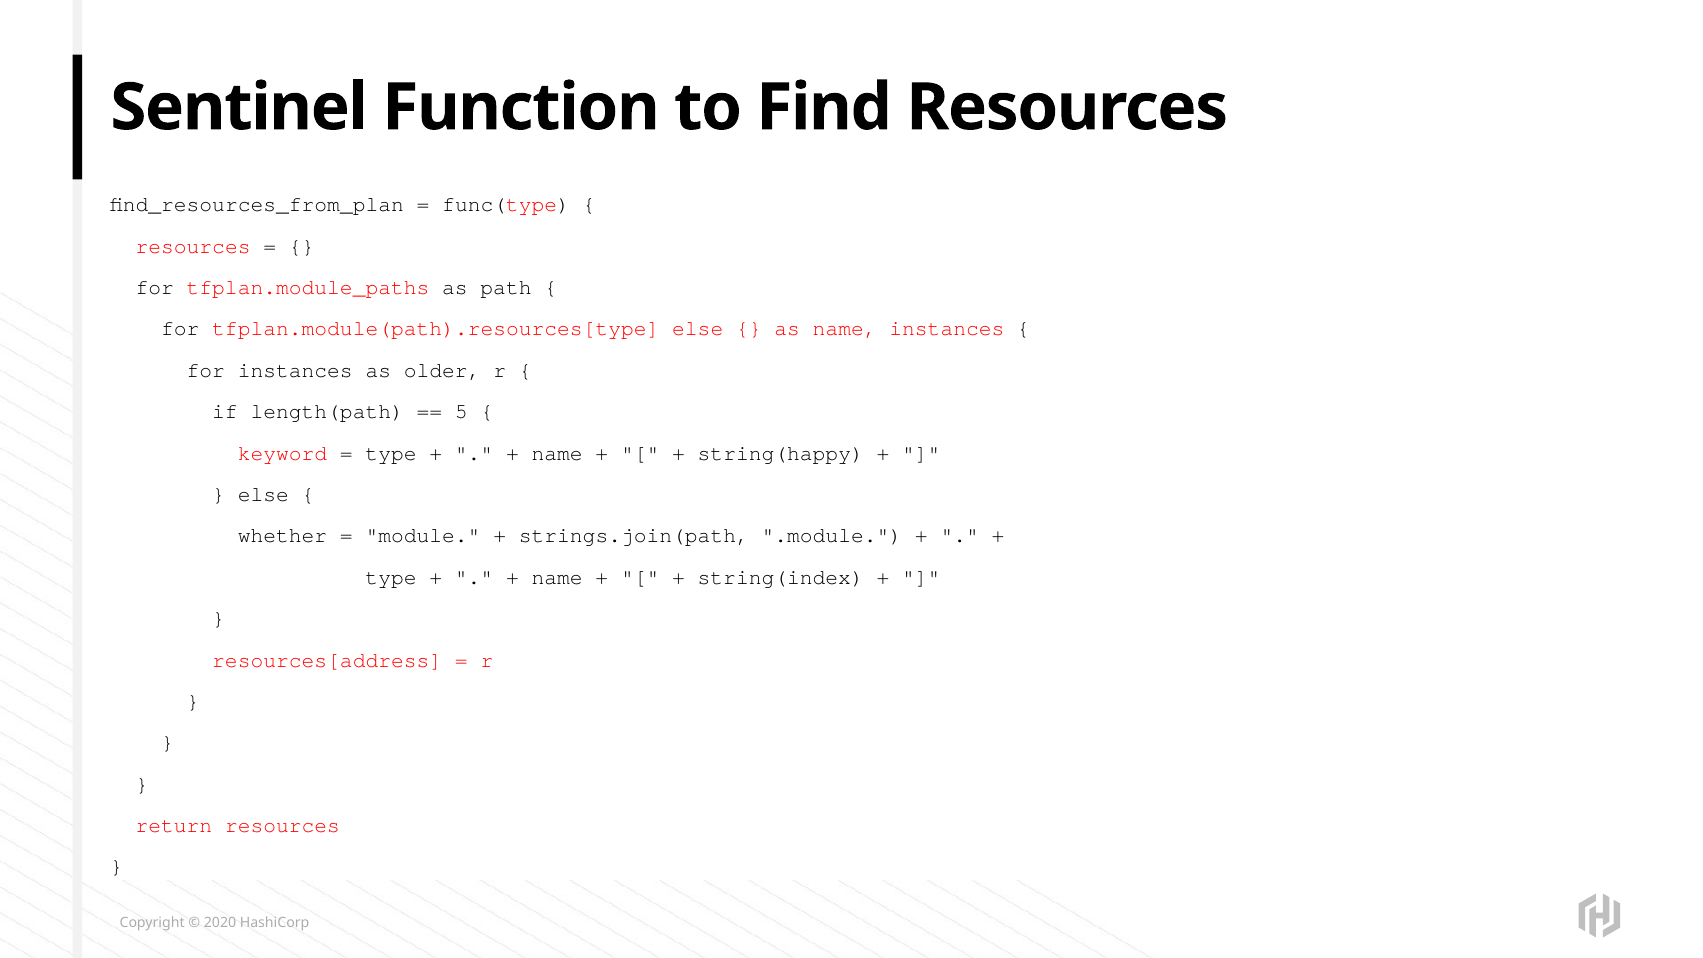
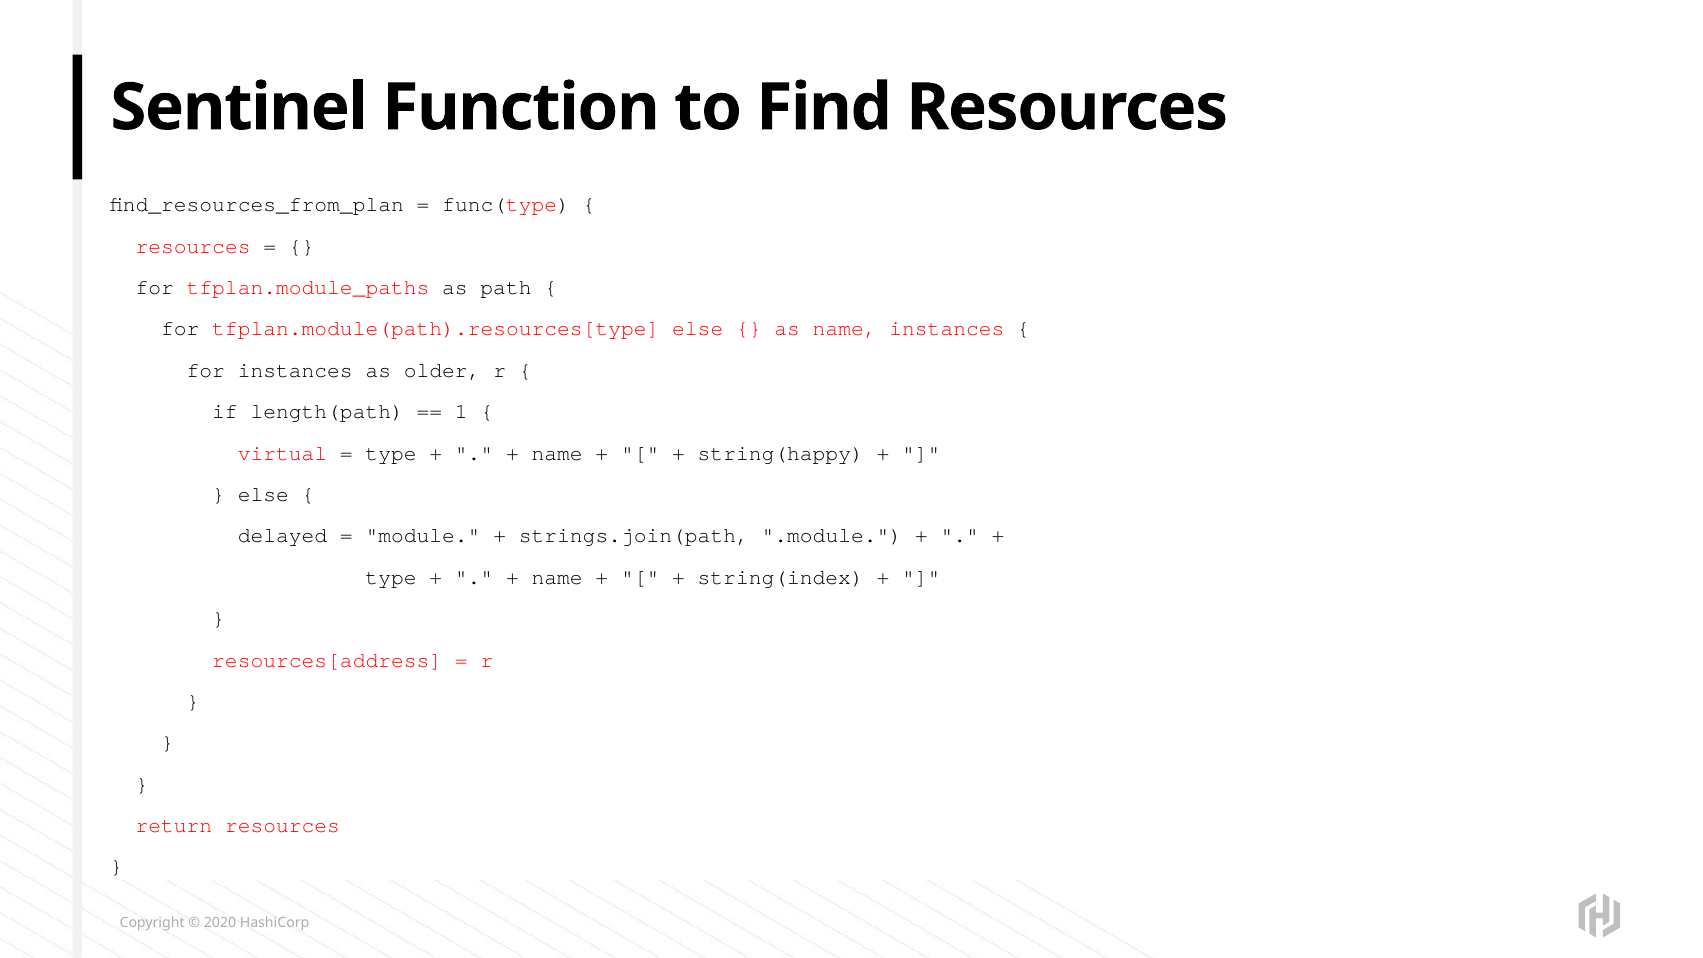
5: 5 -> 1
keyword: keyword -> virtual
whether: whether -> delayed
